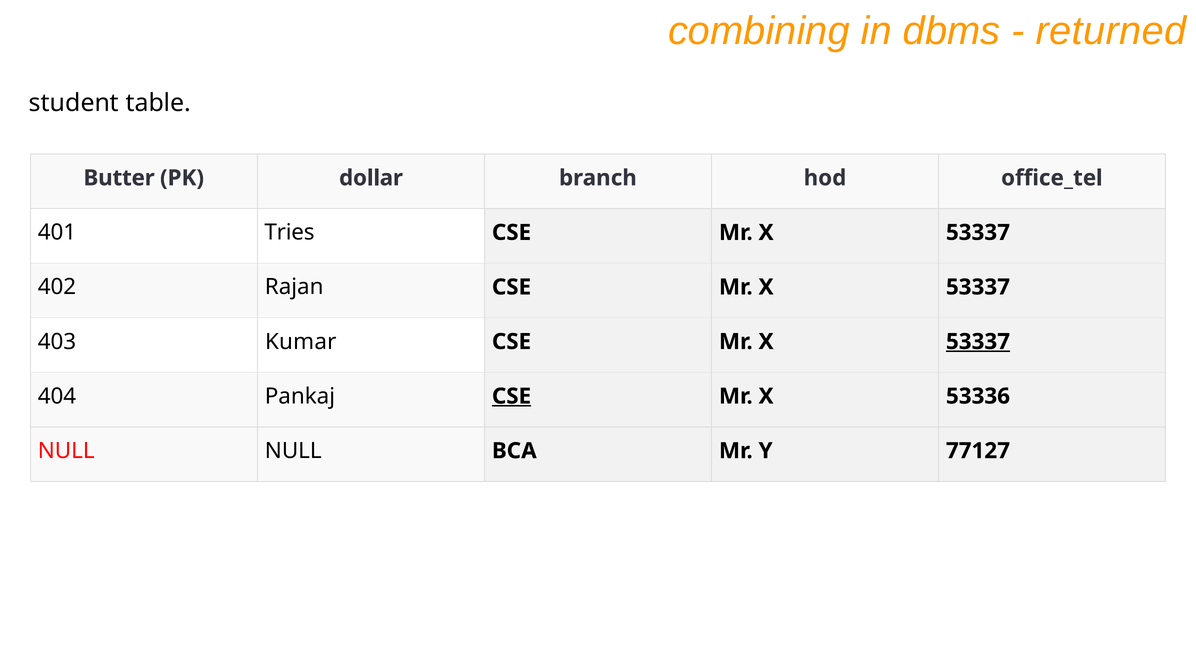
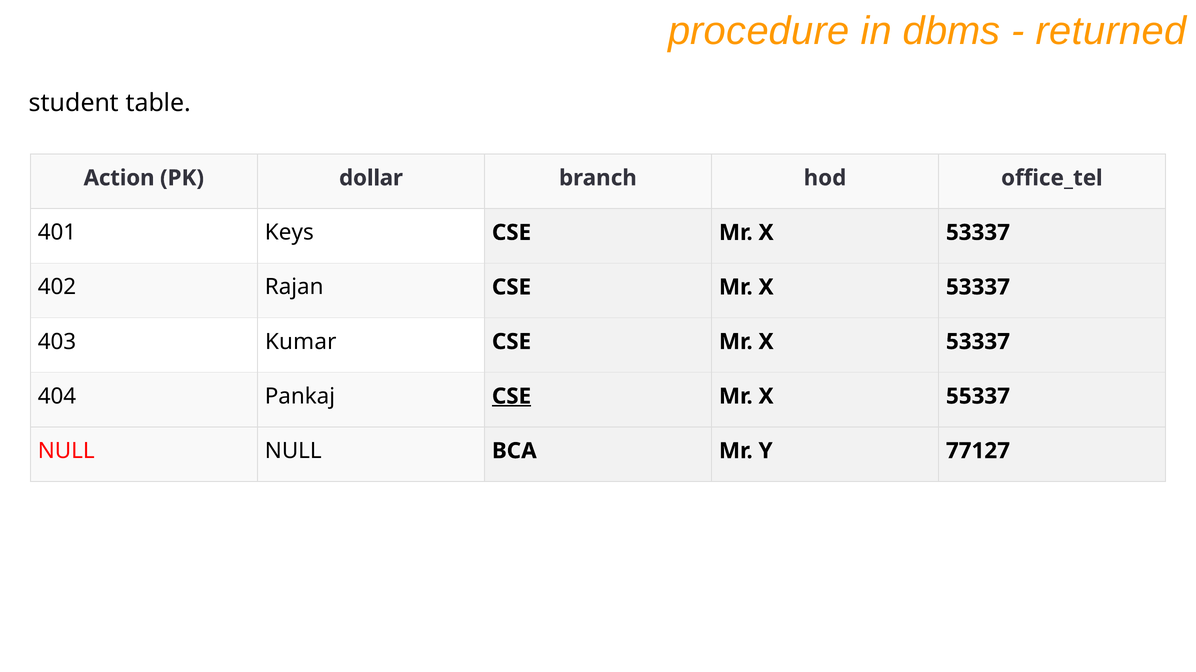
combining: combining -> procedure
Butter: Butter -> Action
Tries: Tries -> Keys
53337 at (978, 342) underline: present -> none
53336: 53336 -> 55337
